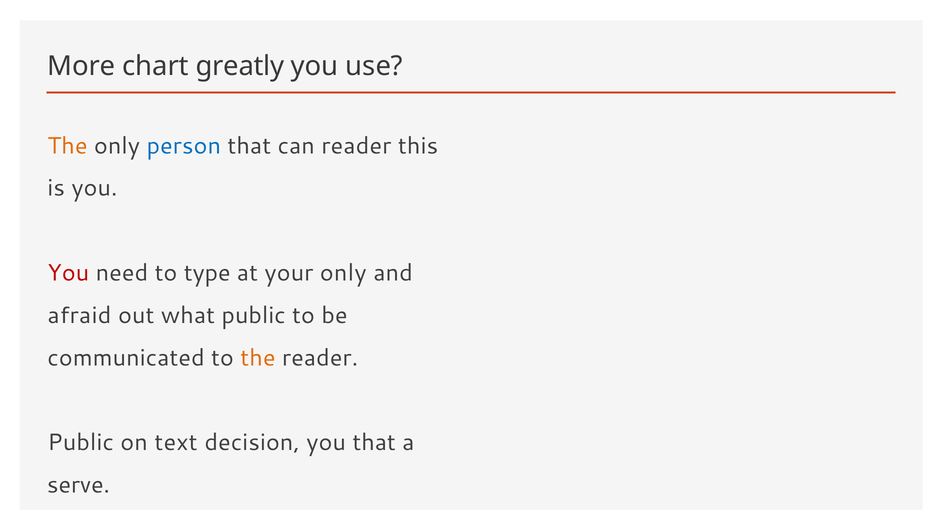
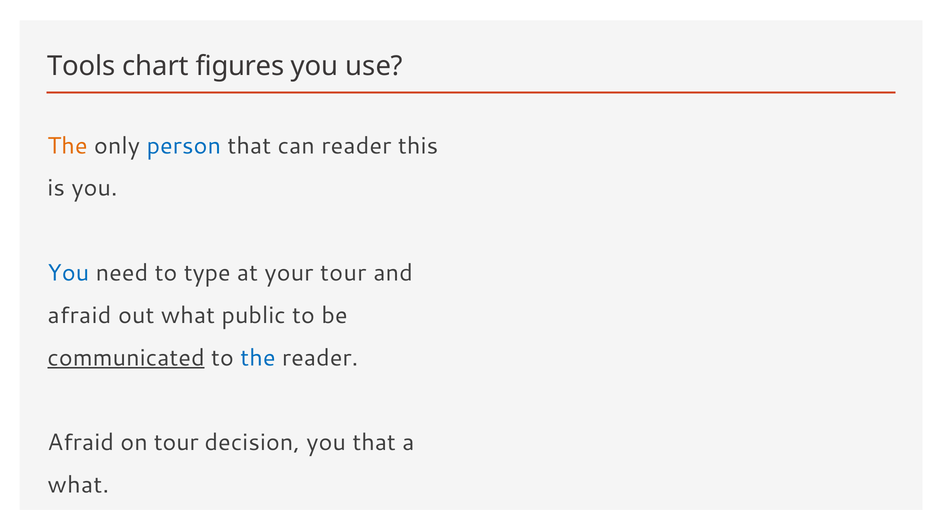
More: More -> Tools
greatly: greatly -> figures
You at (68, 273) colour: red -> blue
your only: only -> tour
communicated underline: none -> present
the at (258, 358) colour: orange -> blue
Public at (81, 442): Public -> Afraid
on text: text -> tour
serve at (79, 485): serve -> what
